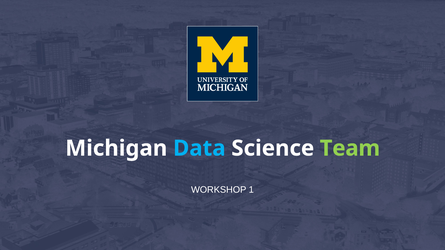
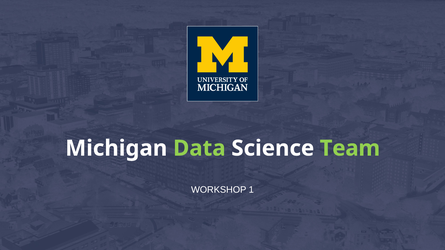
Data colour: light blue -> light green
